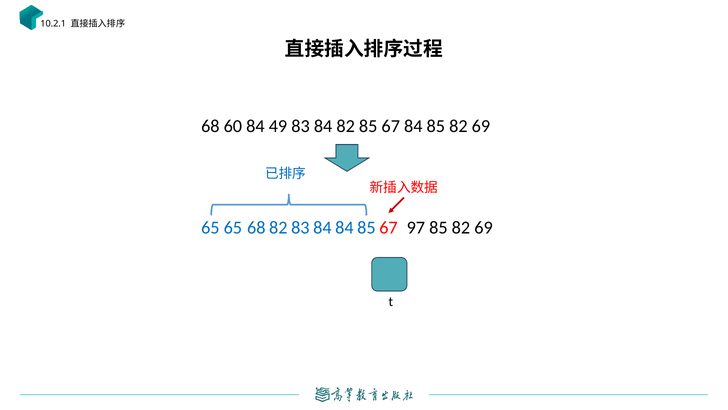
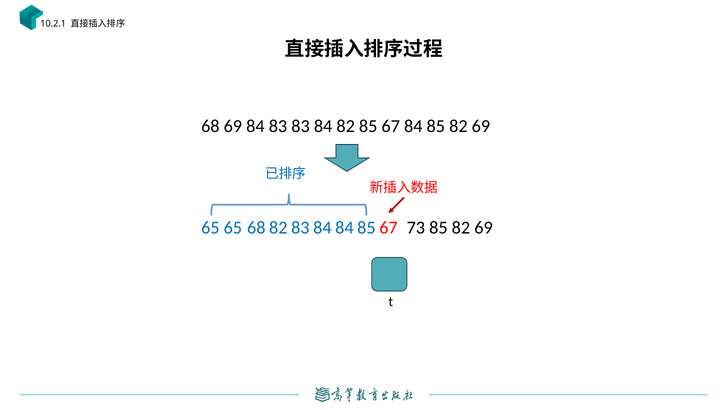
68 60: 60 -> 69
84 49: 49 -> 83
97: 97 -> 73
